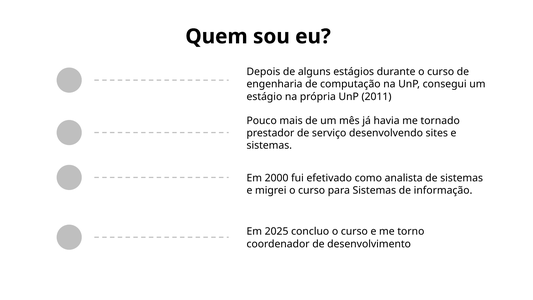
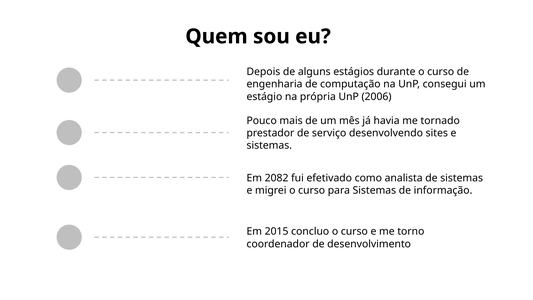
2011: 2011 -> 2006
2000: 2000 -> 2082
2025: 2025 -> 2015
